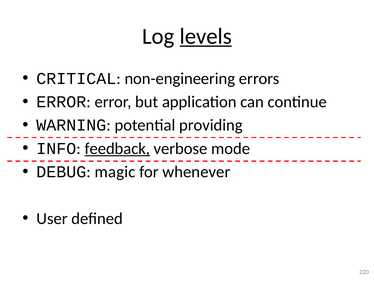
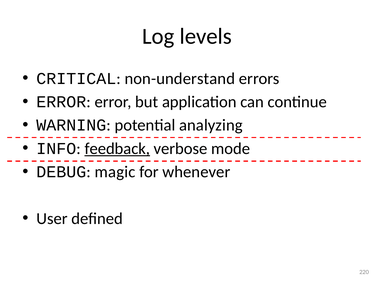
levels underline: present -> none
non-engineering: non-engineering -> non-understand
providing: providing -> analyzing
